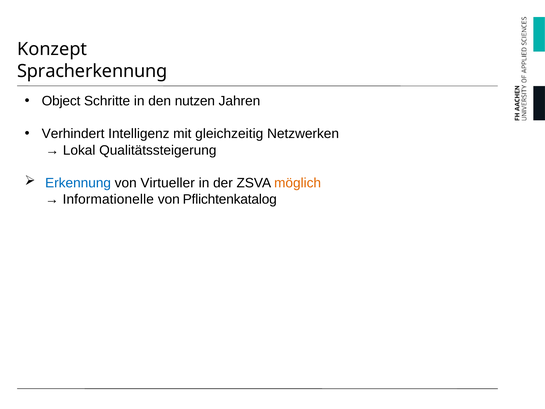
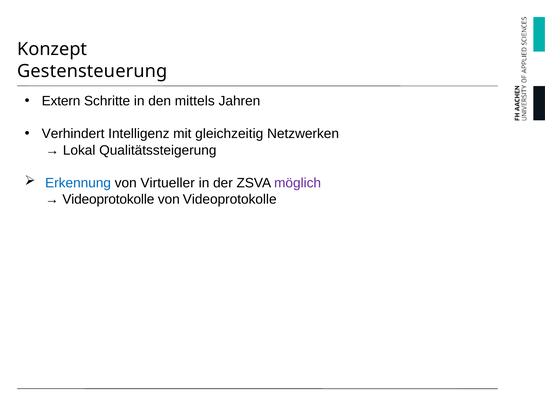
Spracherkennung: Spracherkennung -> Gestensteuerung
Object: Object -> Extern
nutzen: nutzen -> mittels
möglich colour: orange -> purple
Informationelle at (108, 199): Informationelle -> Videoprotokolle
von Pflichtenkatalog: Pflichtenkatalog -> Videoprotokolle
